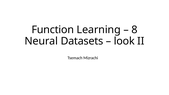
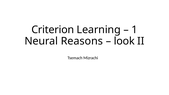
Function: Function -> Criterion
8: 8 -> 1
Datasets: Datasets -> Reasons
